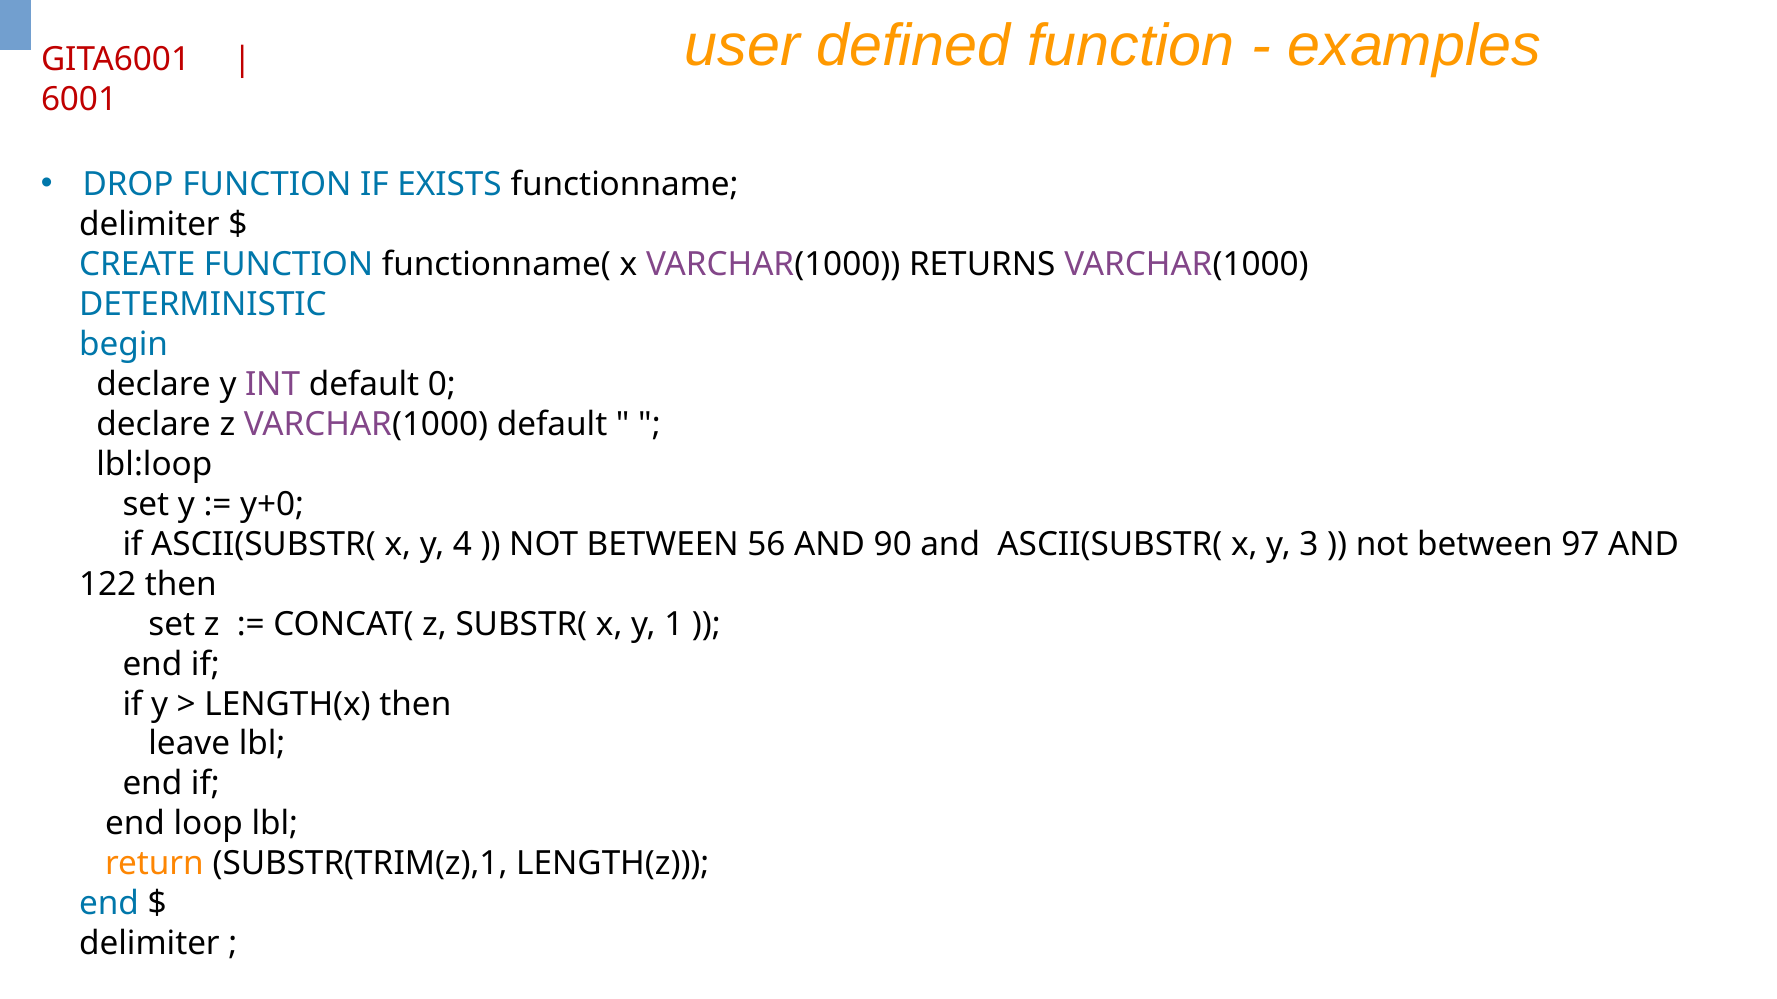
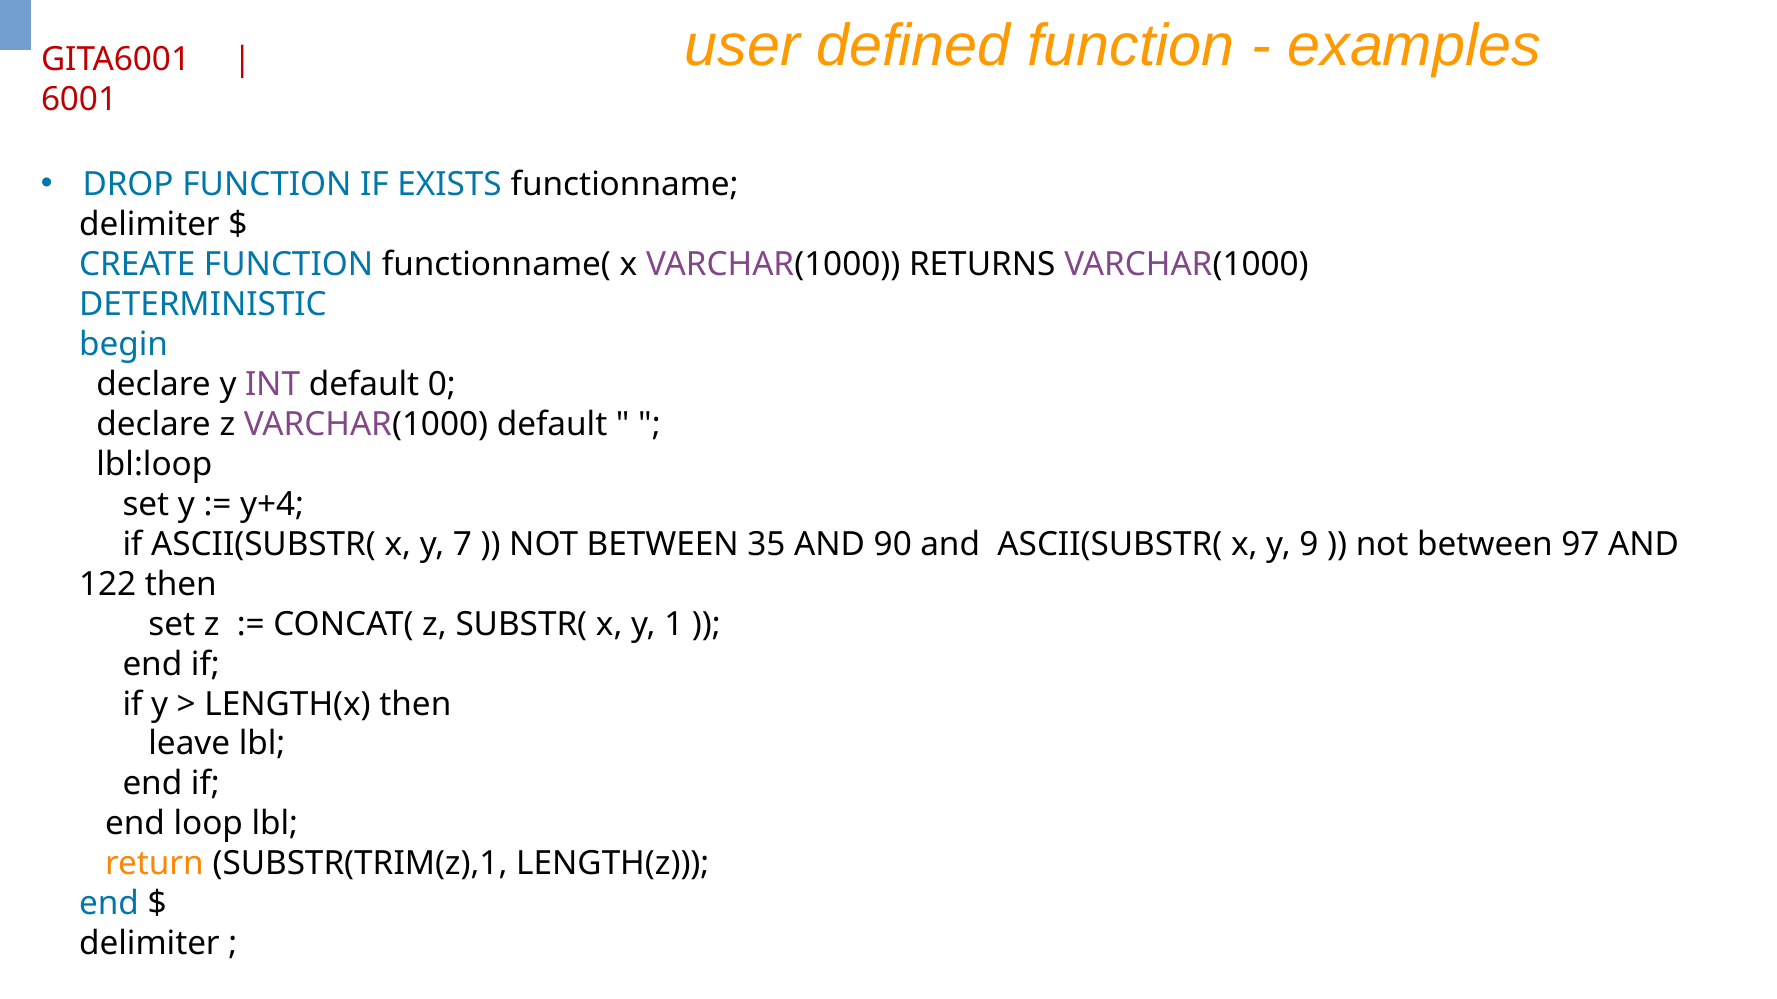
y+0: y+0 -> y+4
4: 4 -> 7
56: 56 -> 35
3: 3 -> 9
